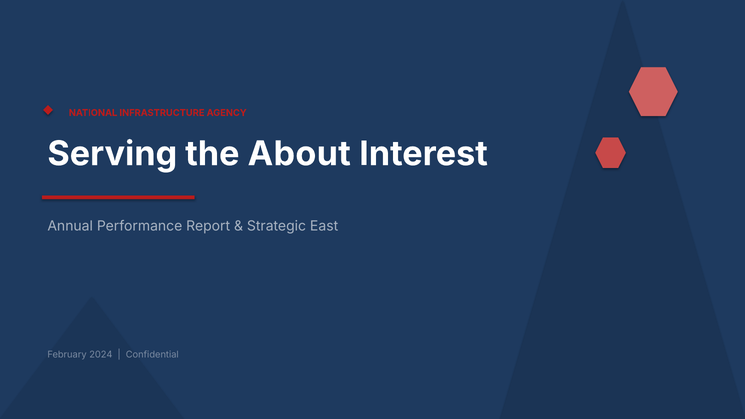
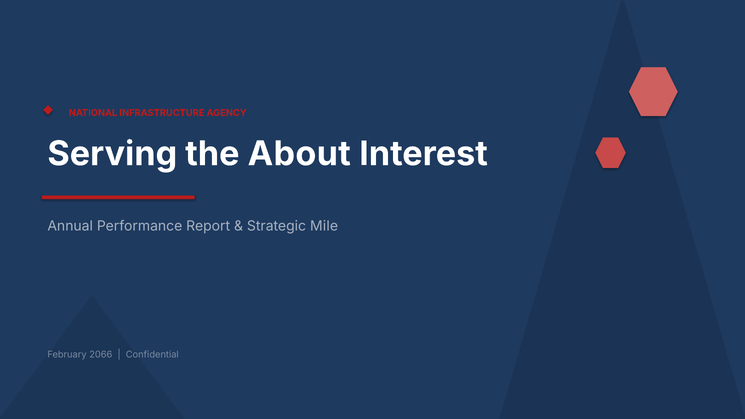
East: East -> Mile
2024: 2024 -> 2066
